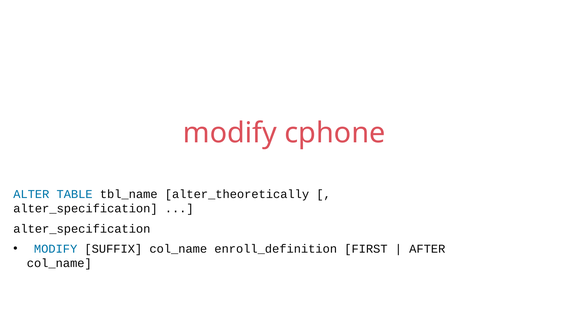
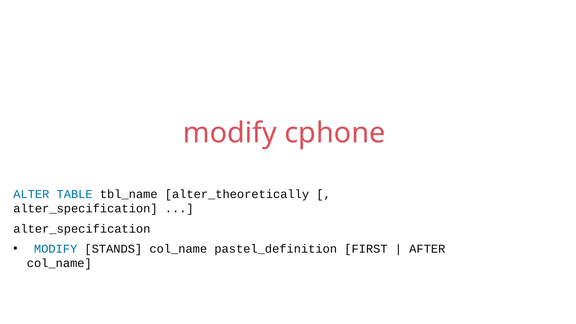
SUFFIX: SUFFIX -> STANDS
enroll_definition: enroll_definition -> pastel_definition
